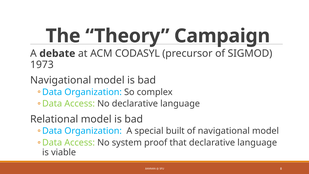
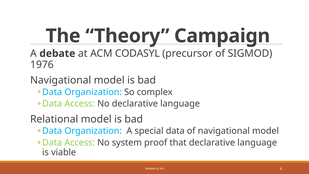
1973: 1973 -> 1976
special built: built -> data
